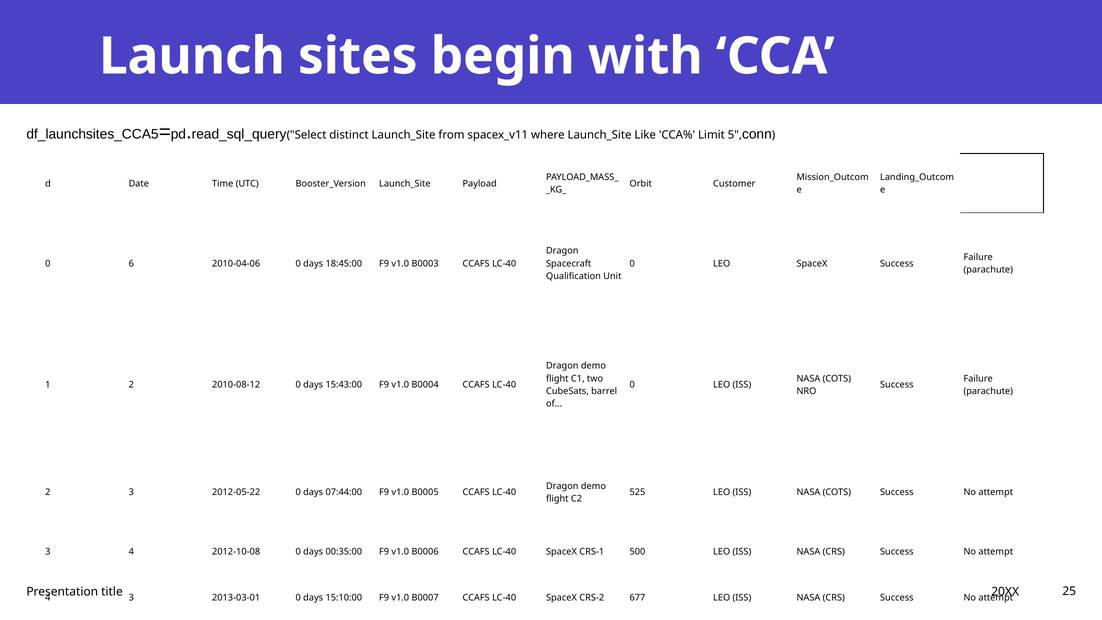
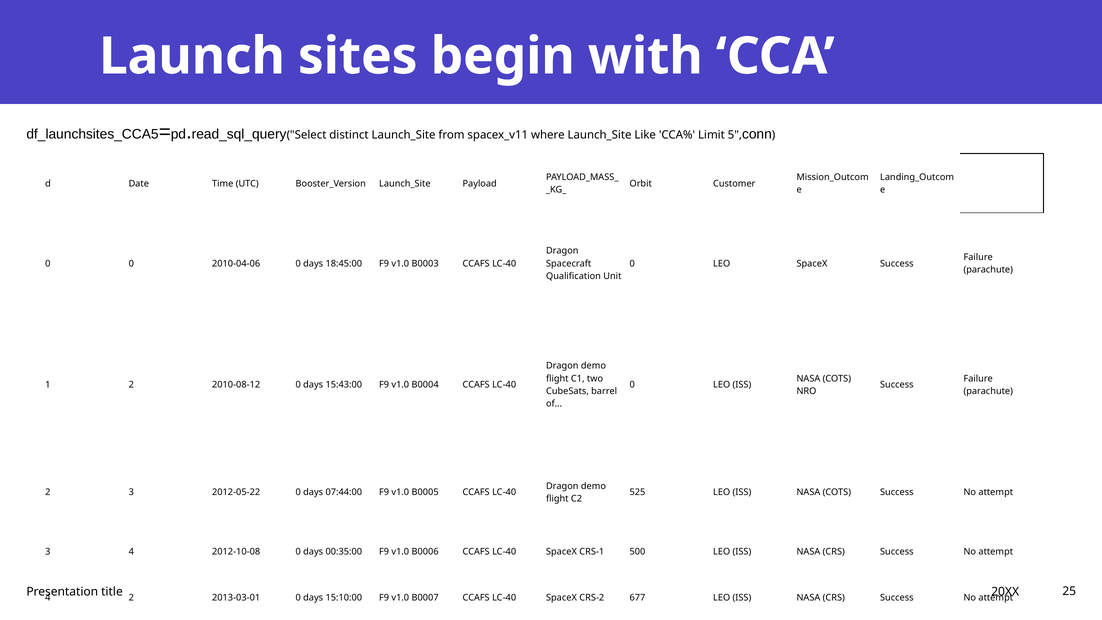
0 6: 6 -> 0
3 at (131, 597): 3 -> 2
